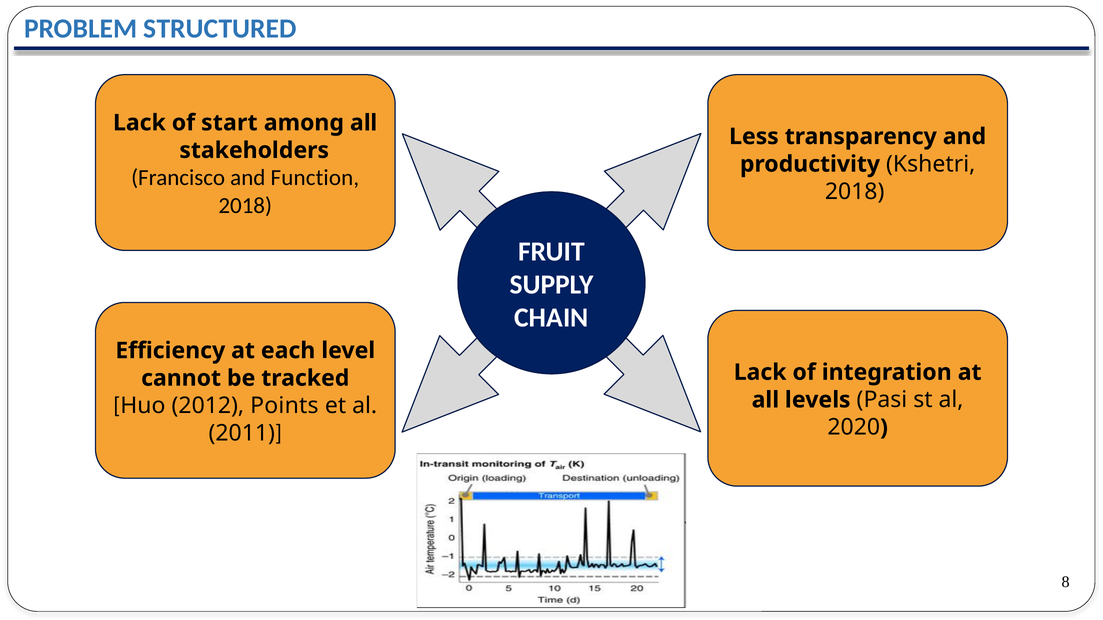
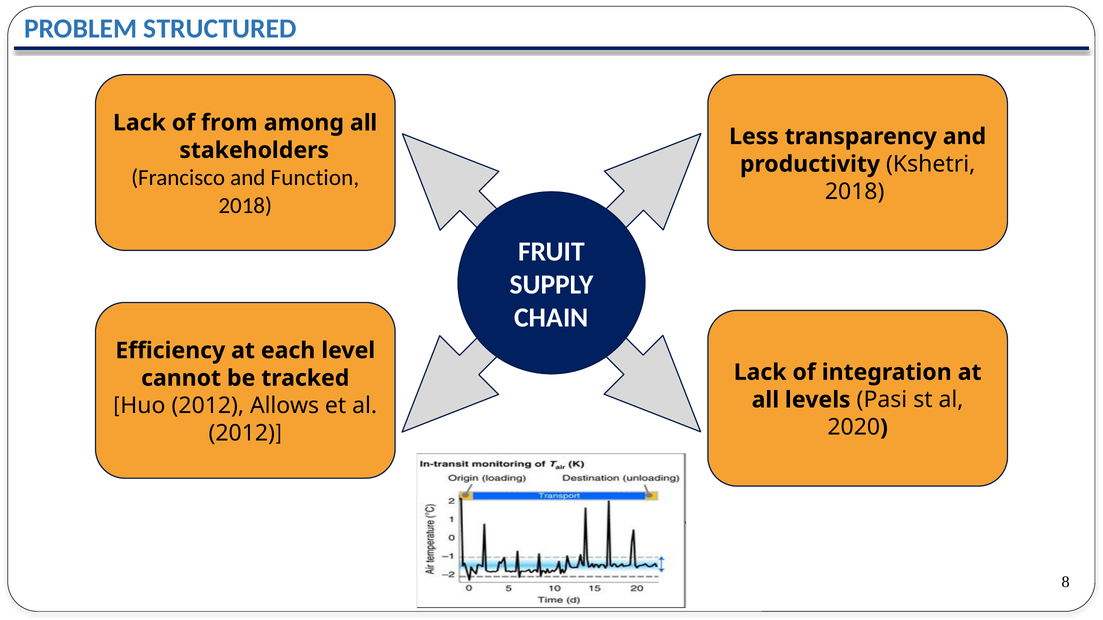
start: start -> from
Points: Points -> Allows
2011 at (242, 434): 2011 -> 2012
